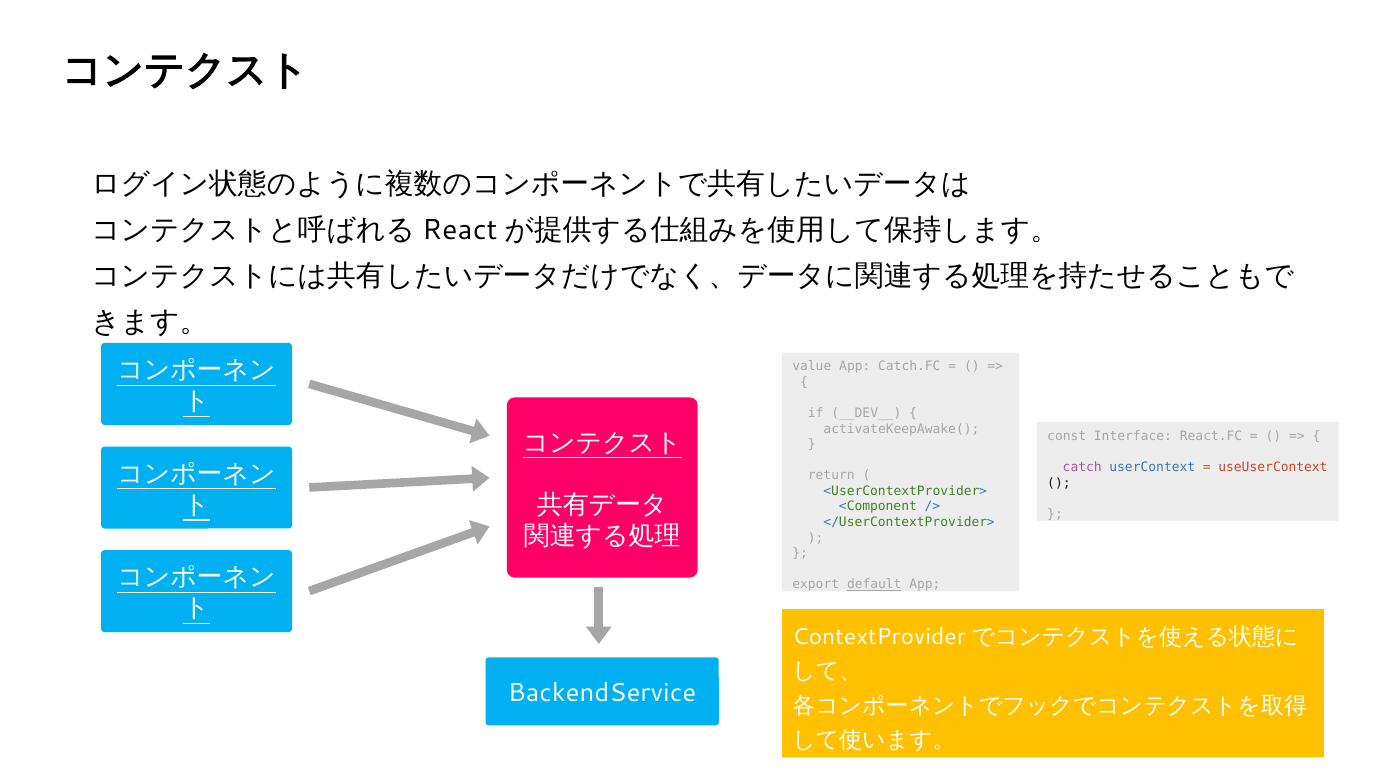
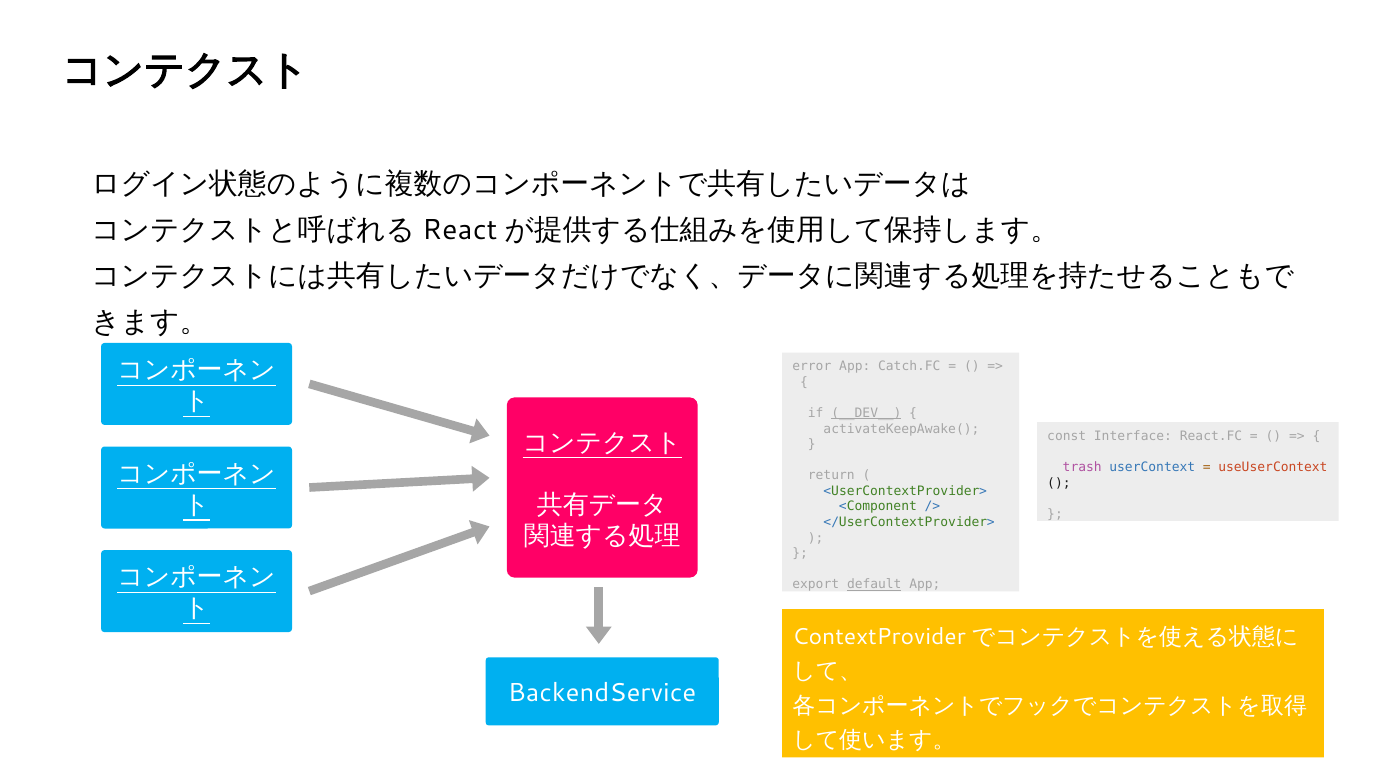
value: value -> error
__DEV__ underline: none -> present
catch: catch -> trash
